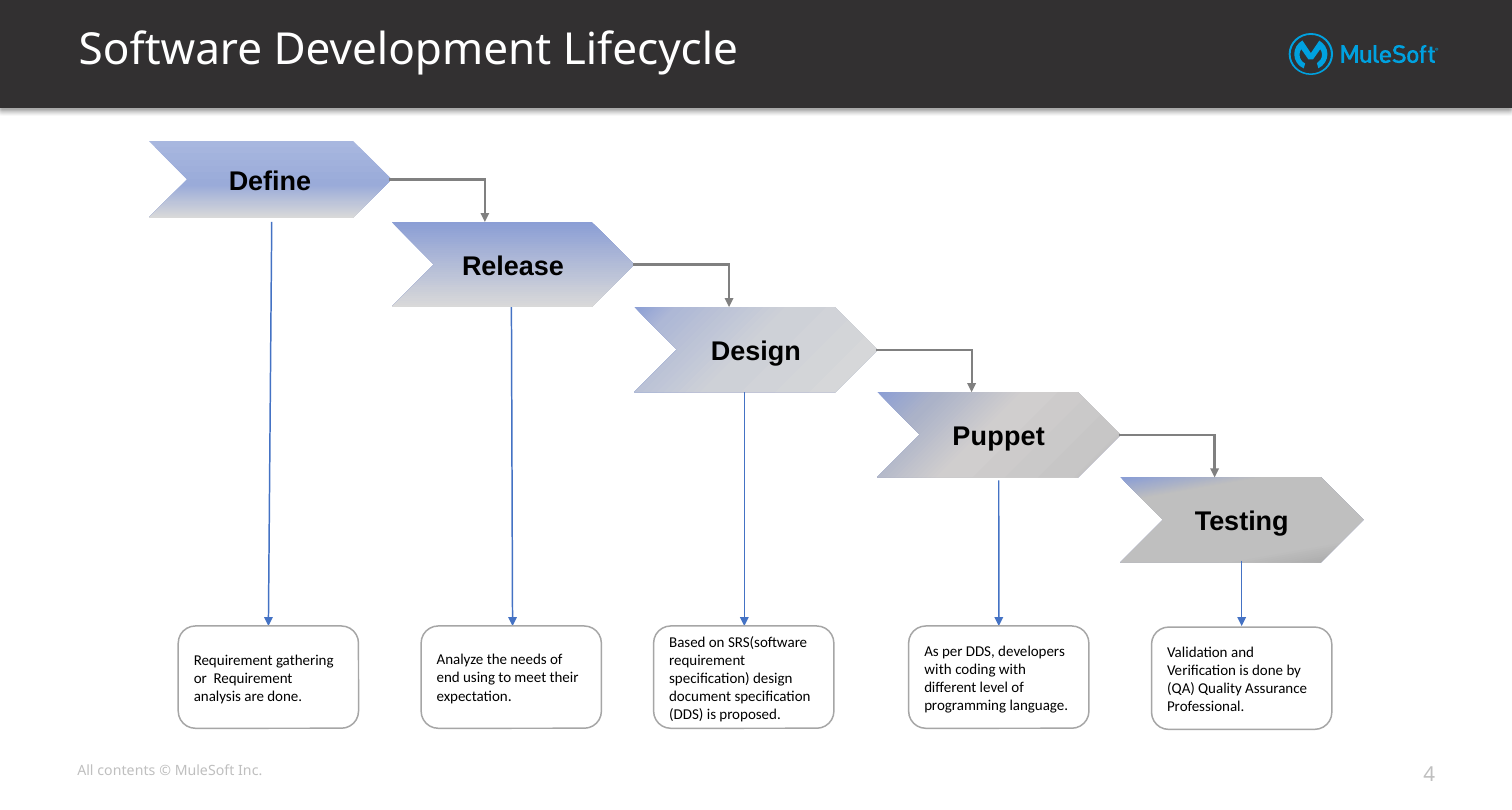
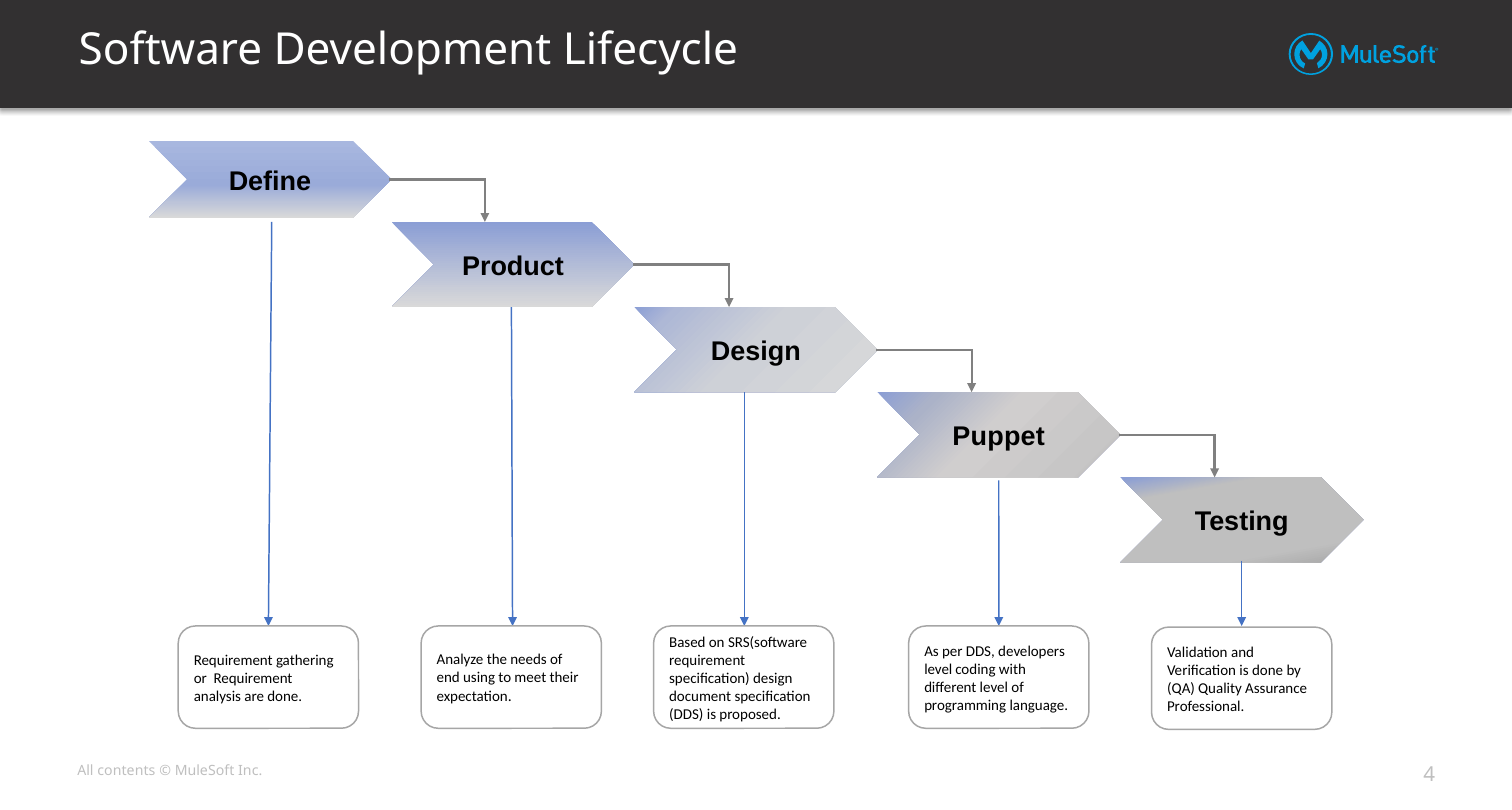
Release: Release -> Product
with at (938, 669): with -> level
